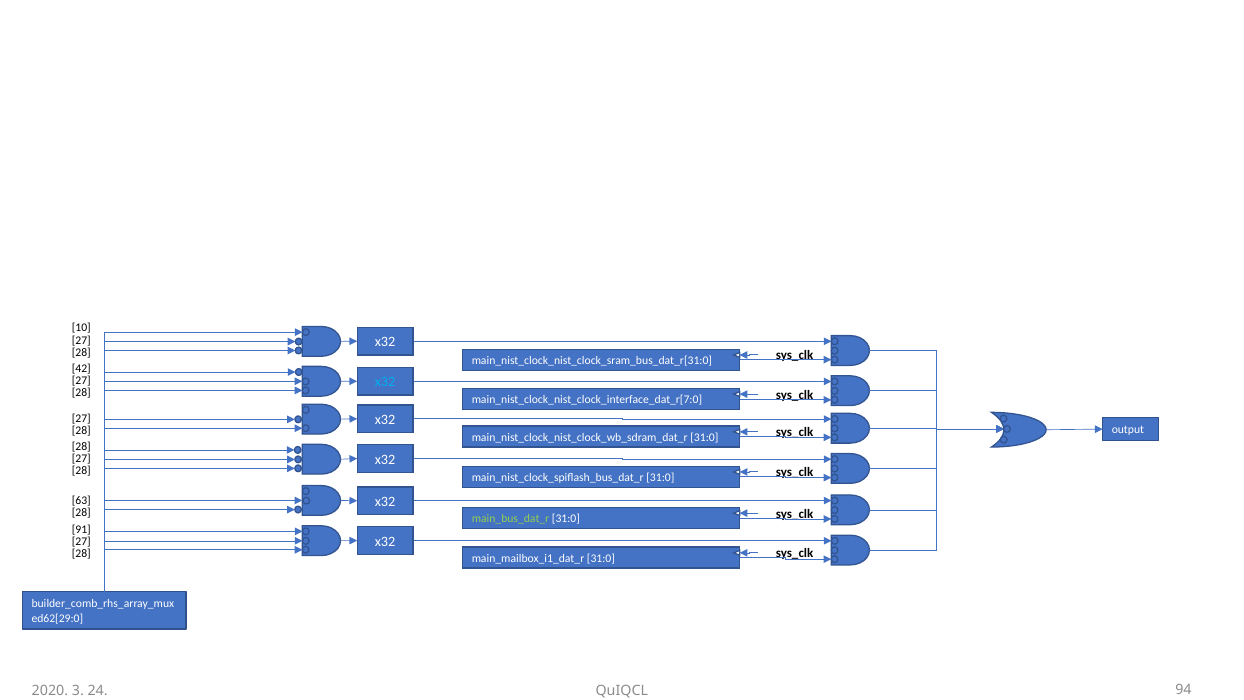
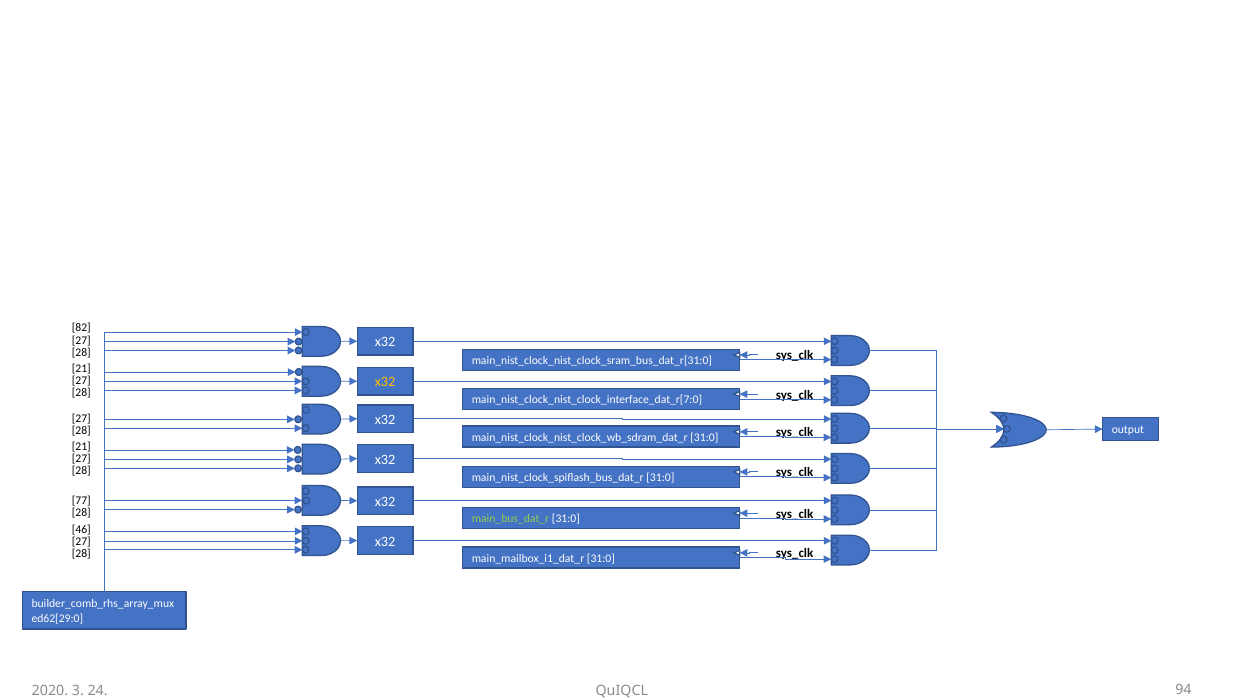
10: 10 -> 82
42 at (81, 368): 42 -> 21
x32 at (385, 382) colour: light blue -> yellow
28 at (81, 446): 28 -> 21
63: 63 -> 77
91: 91 -> 46
